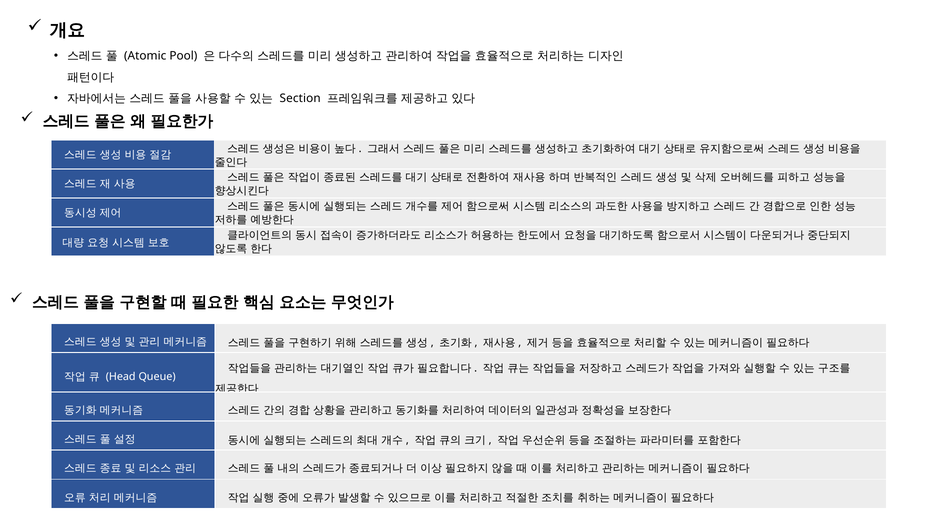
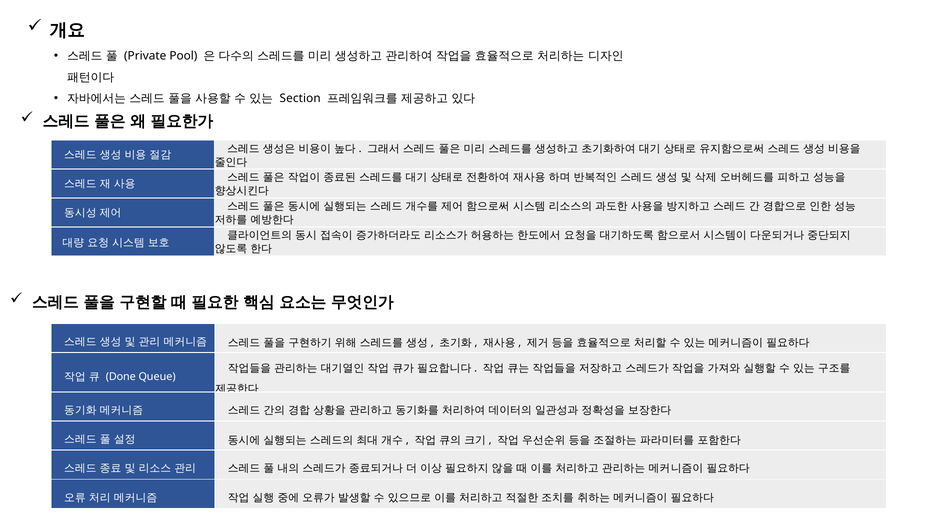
Atomic: Atomic -> Private
Head: Head -> Done
